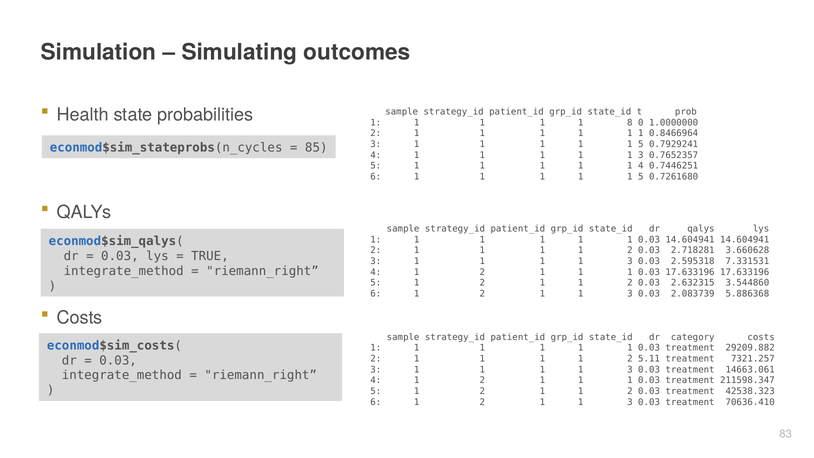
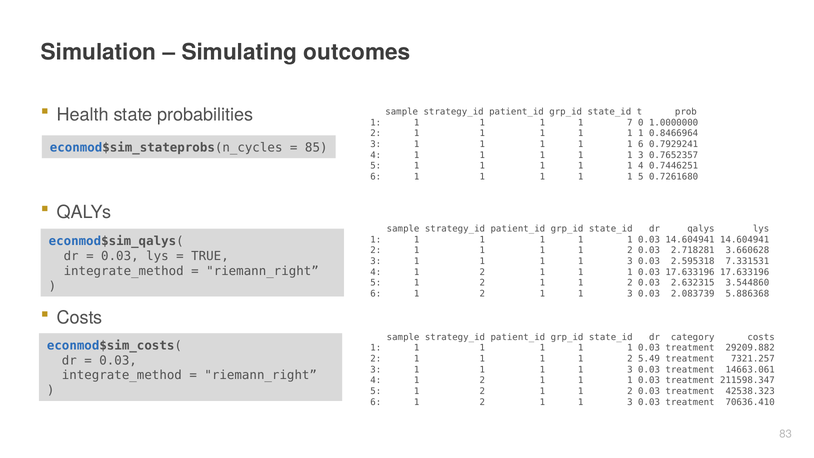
8: 8 -> 7
5 at (641, 144): 5 -> 6
5.11: 5.11 -> 5.49
